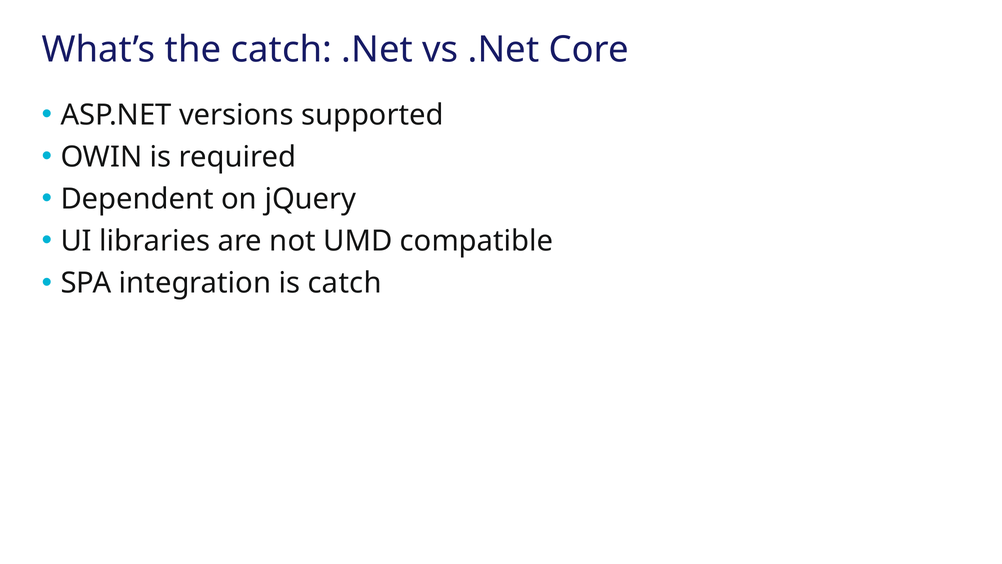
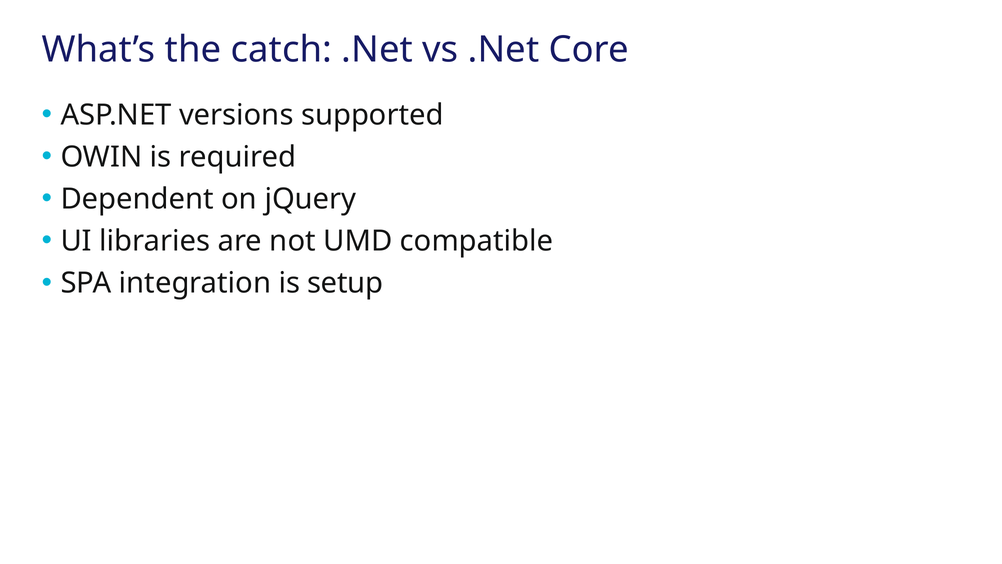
is catch: catch -> setup
